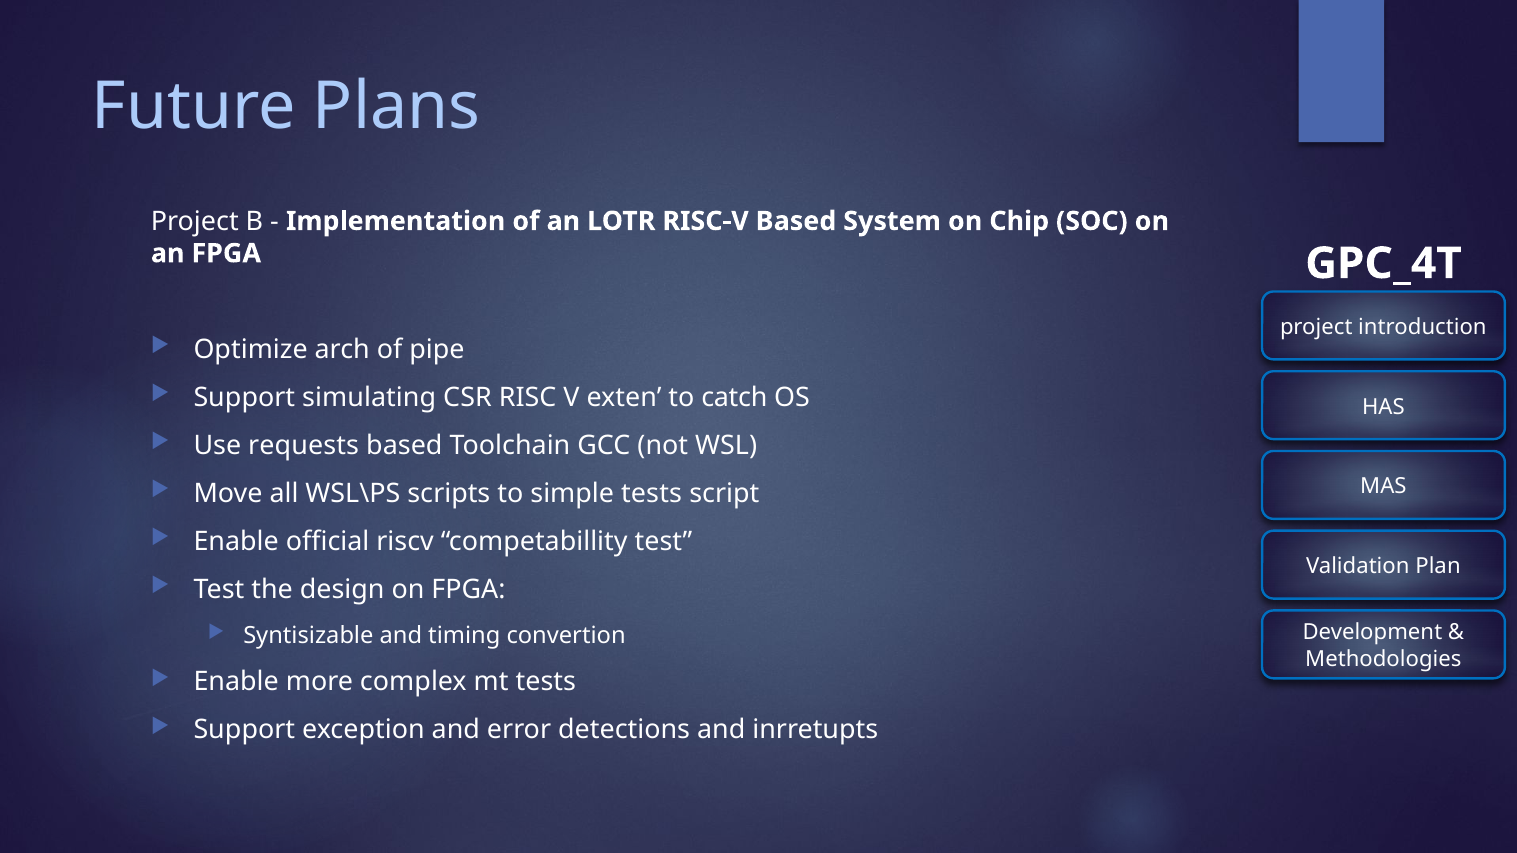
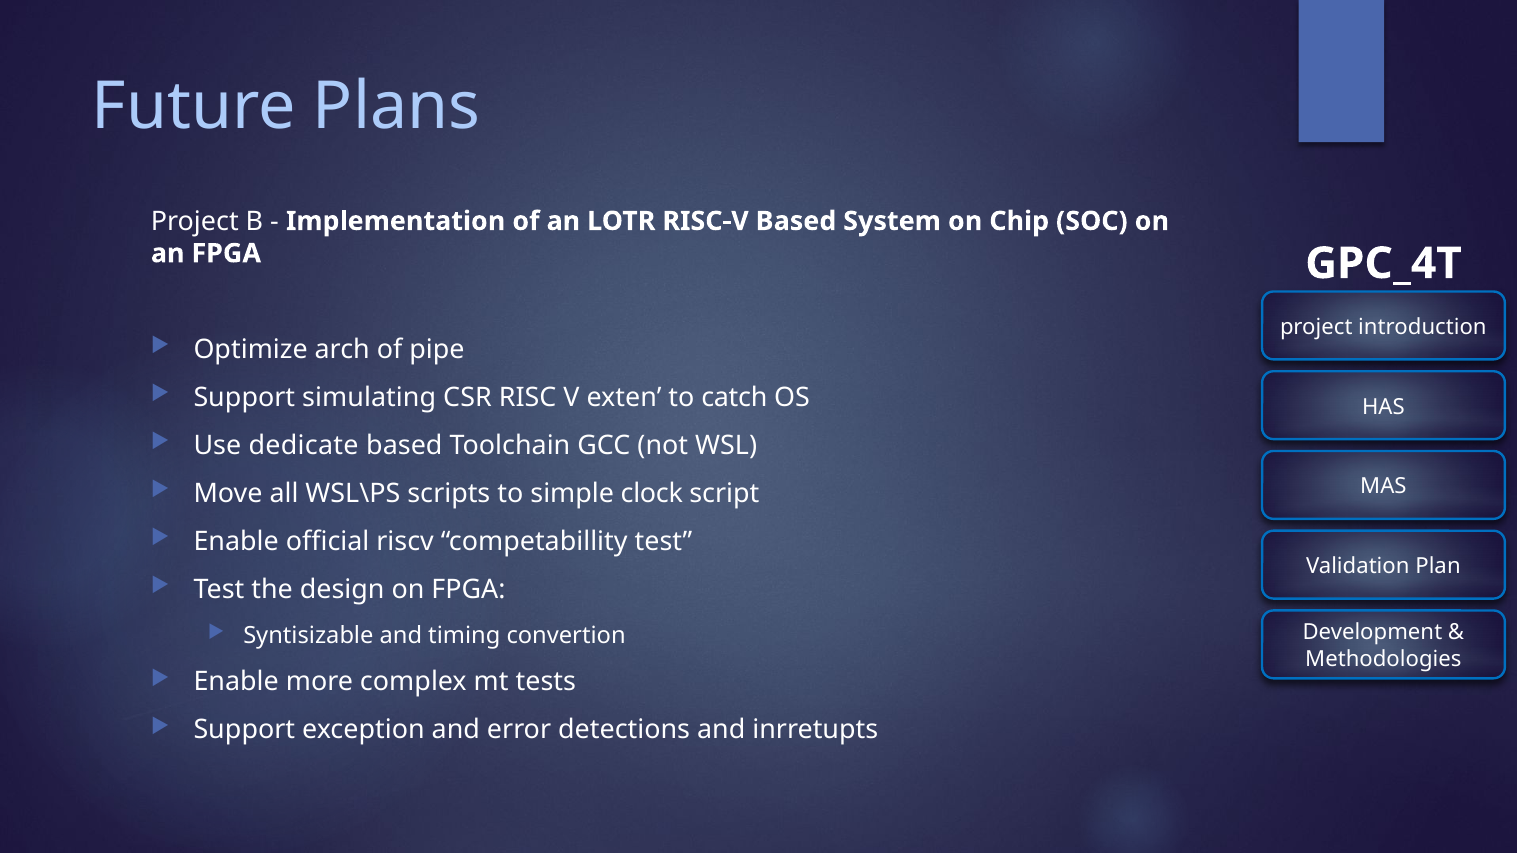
requests: requests -> dedicate
simple tests: tests -> clock
